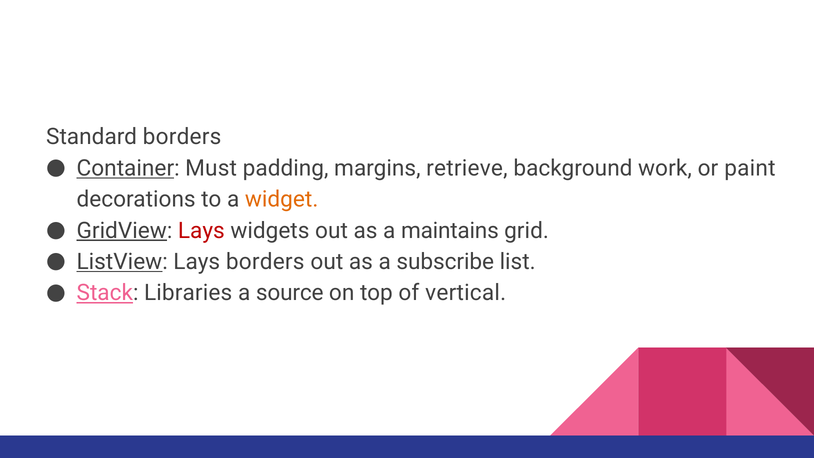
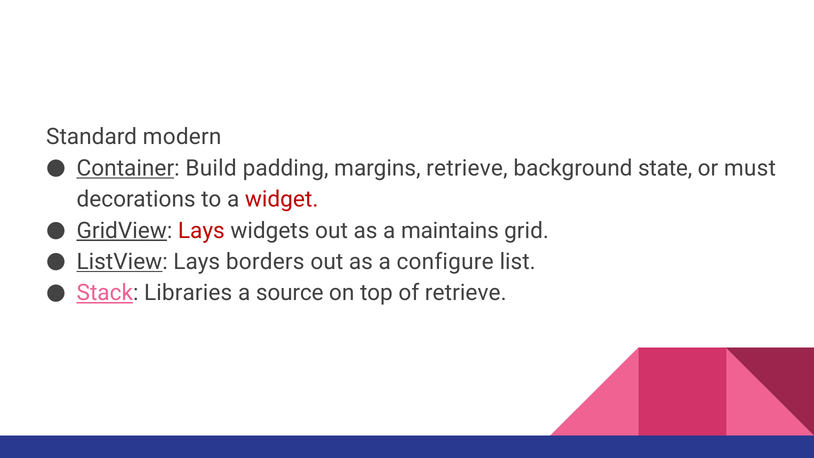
Standard borders: borders -> modern
Must: Must -> Build
work: work -> state
paint: paint -> must
widget colour: orange -> red
subscribe: subscribe -> configure
of vertical: vertical -> retrieve
